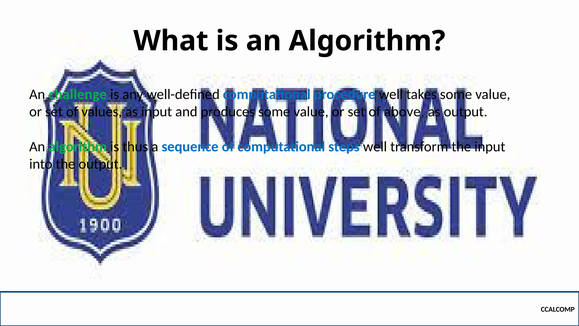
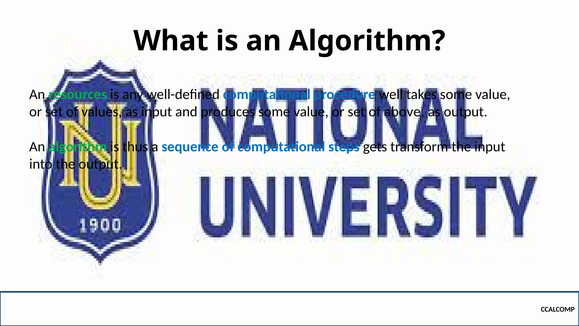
challenge: challenge -> resources
steps well: well -> gets
